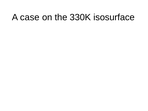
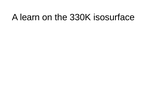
case: case -> learn
